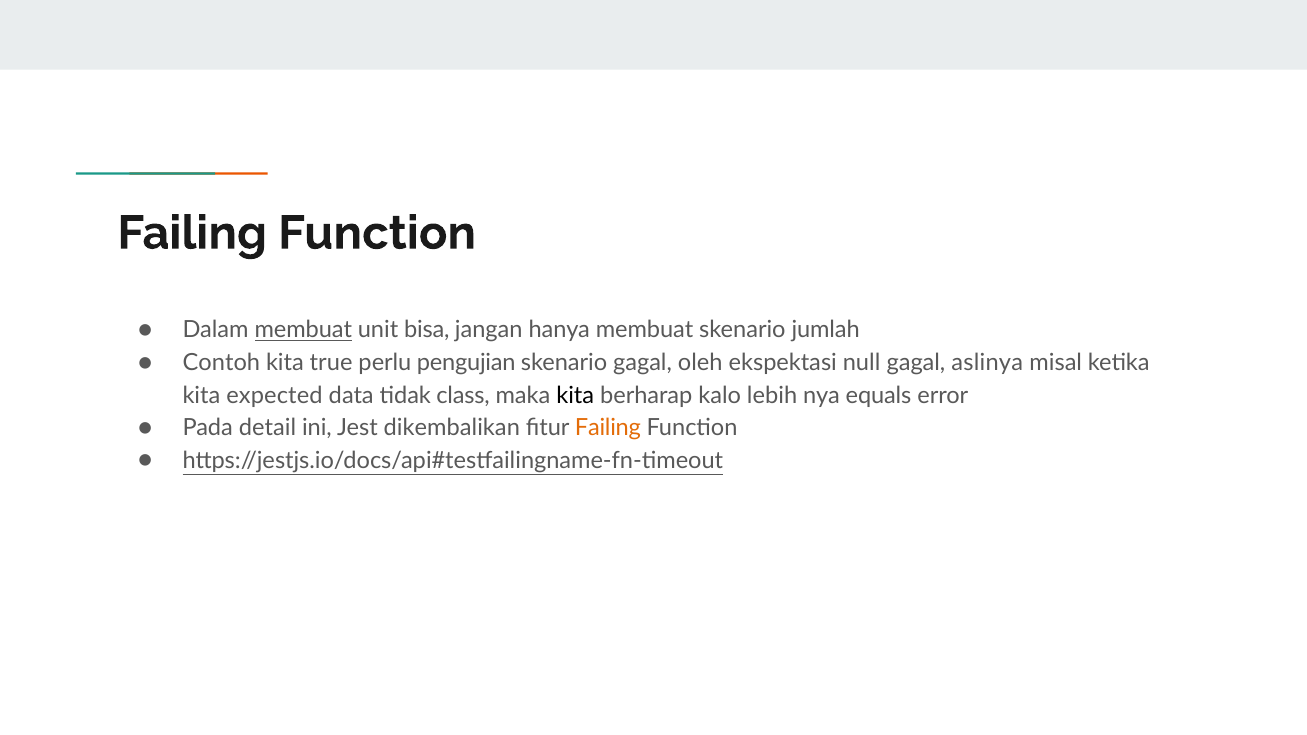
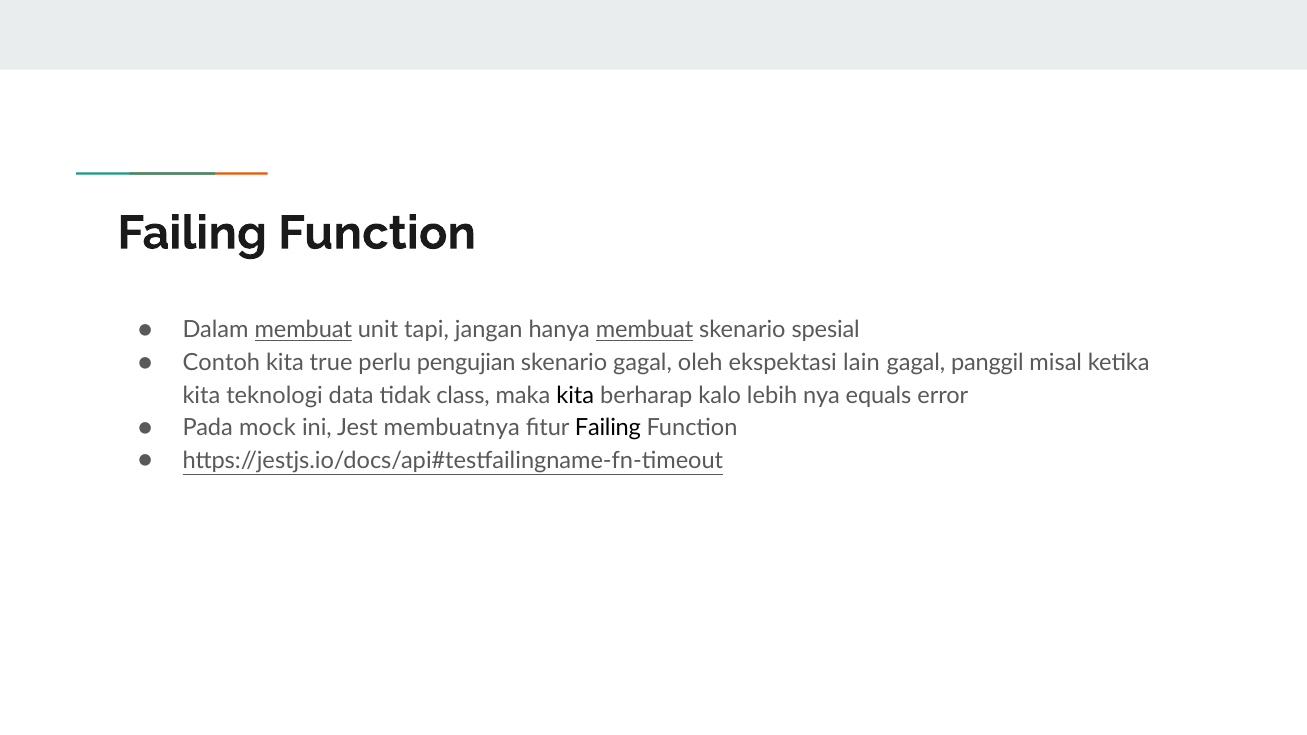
bisa: bisa -> tapi
membuat at (645, 330) underline: none -> present
jumlah: jumlah -> spesial
null: null -> lain
aslinya: aslinya -> panggil
expected: expected -> teknologi
detail: detail -> mock
dikembalikan: dikembalikan -> membuatnya
Failing at (608, 428) colour: orange -> black
